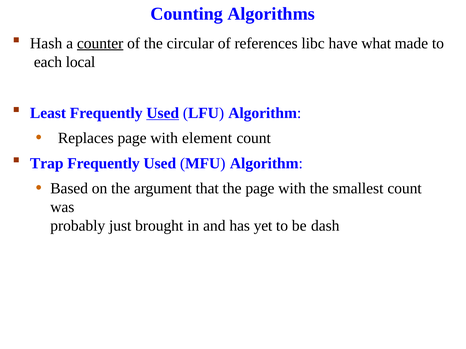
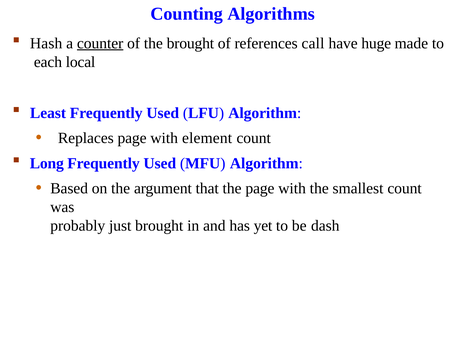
the circular: circular -> brought
libc: libc -> call
what: what -> huge
Used at (163, 113) underline: present -> none
Trap: Trap -> Long
